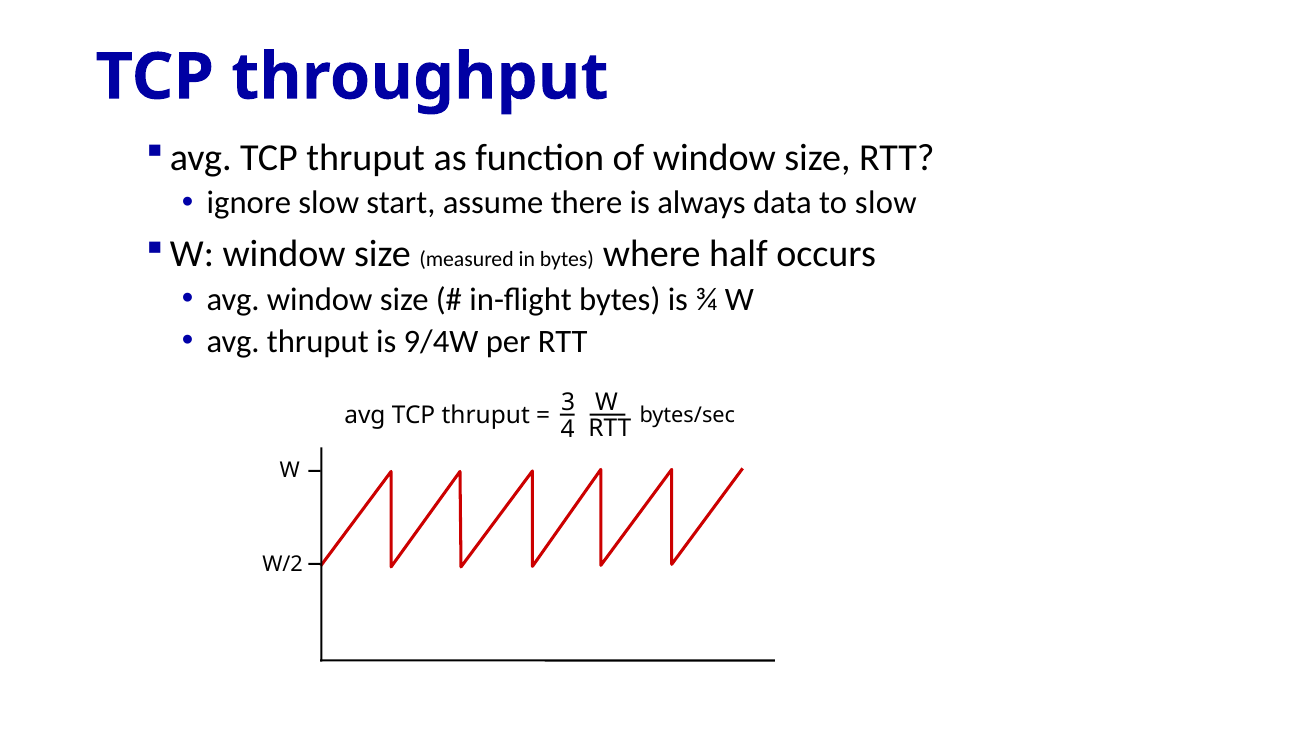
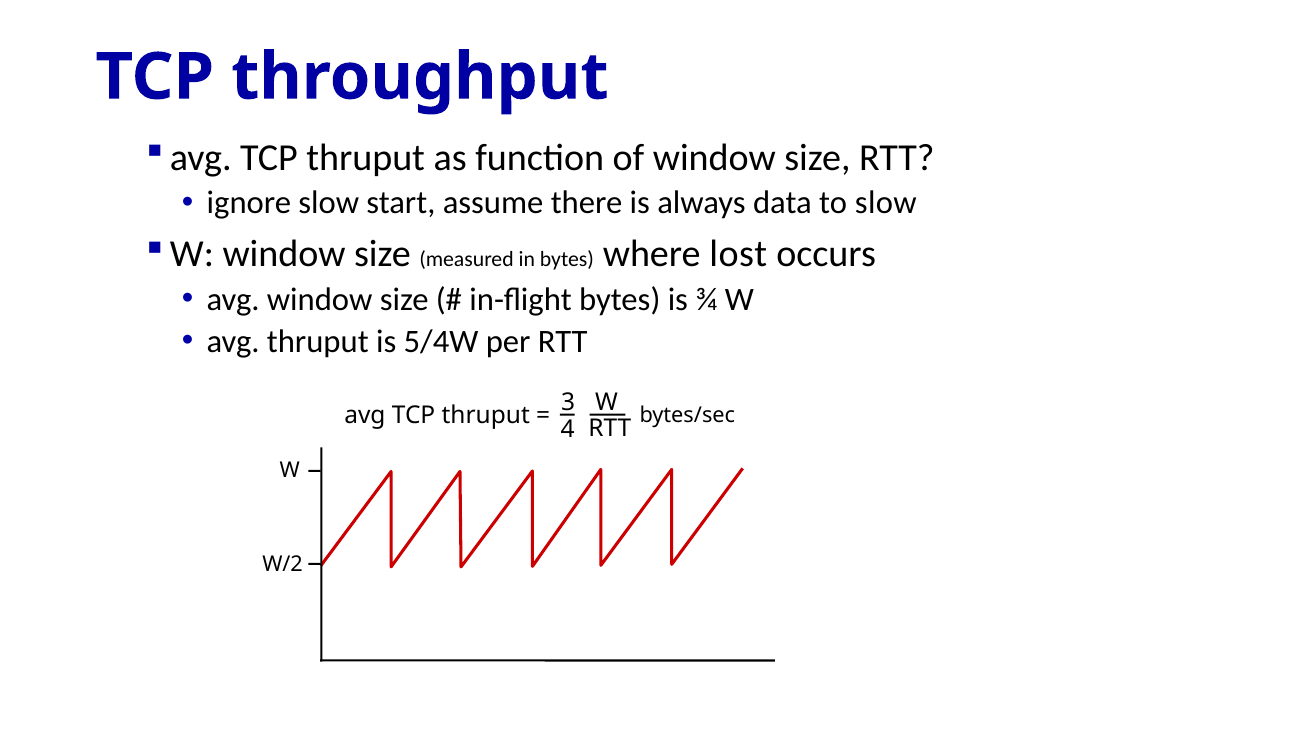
half: half -> lost
9/4W: 9/4W -> 5/4W
